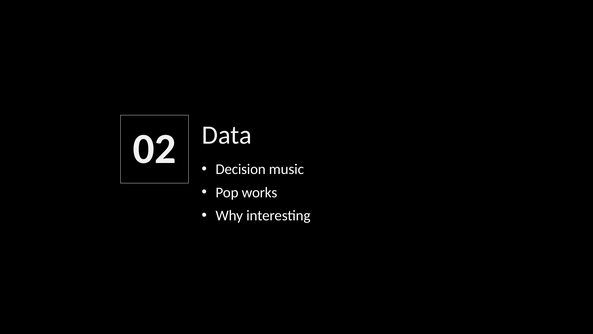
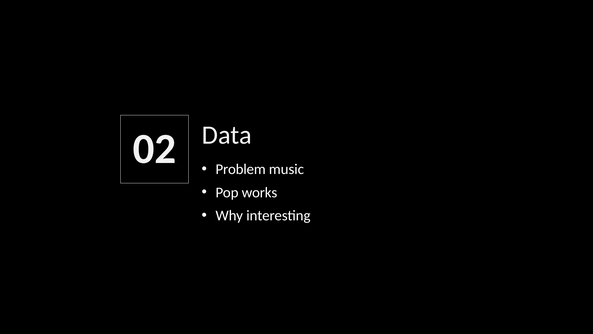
Decision: Decision -> Problem
